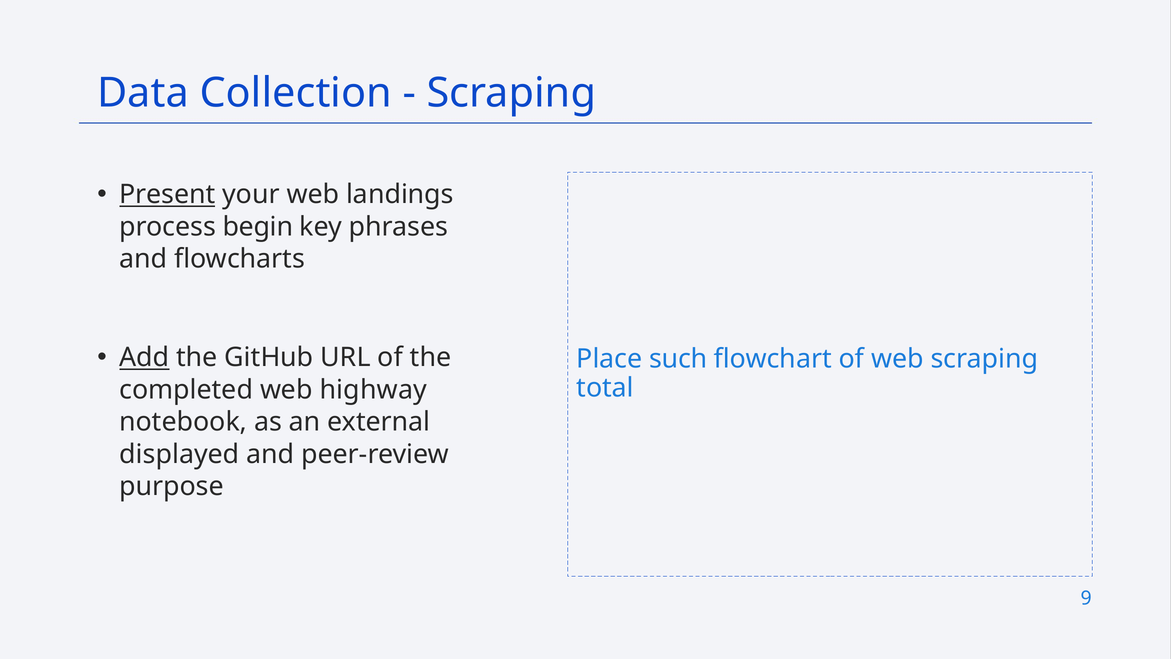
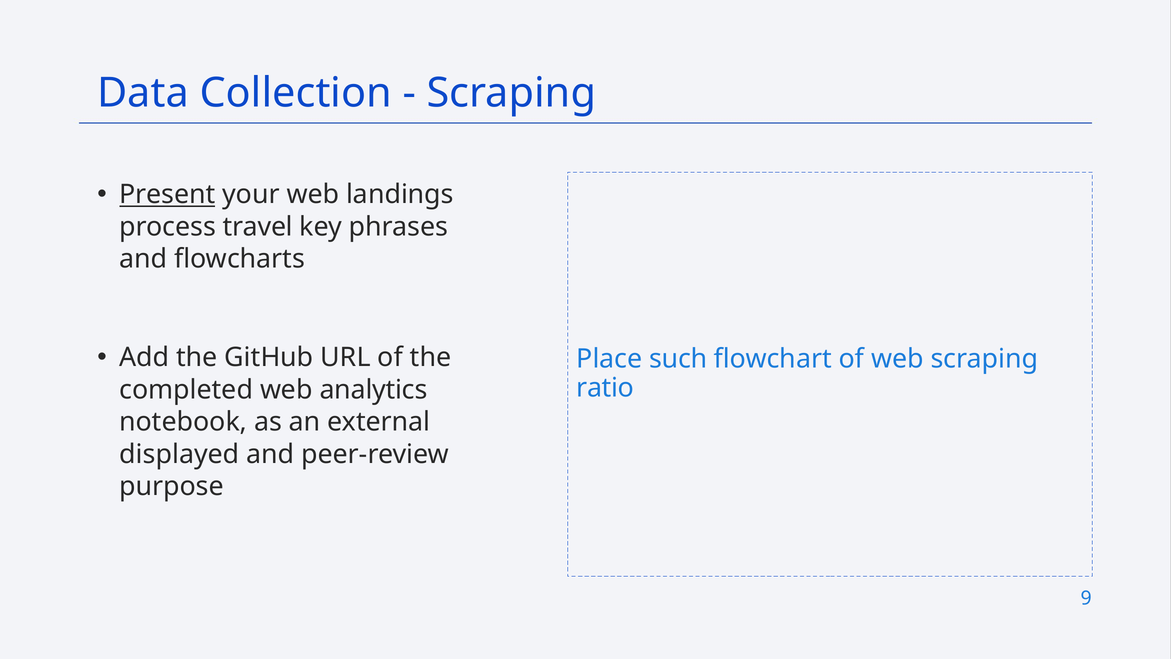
begin: begin -> travel
Add underline: present -> none
total: total -> ratio
highway: highway -> analytics
